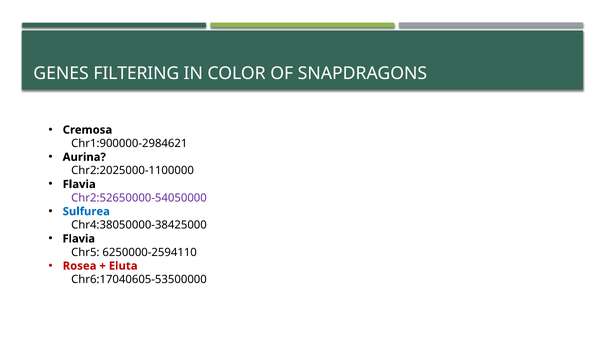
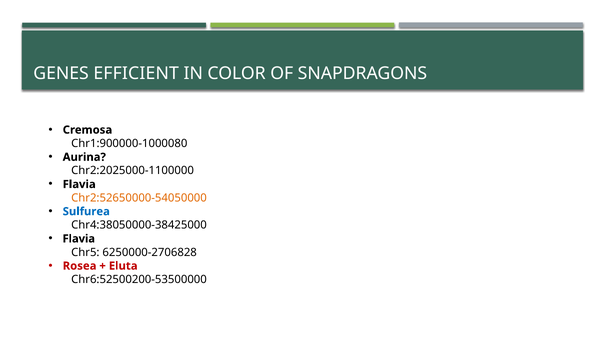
FILTERING: FILTERING -> EFFICIENT
Chr1:900000-2984621: Chr1:900000-2984621 -> Chr1:900000-1000080
Chr2:52650000-54050000 colour: purple -> orange
6250000-2594110: 6250000-2594110 -> 6250000-2706828
Chr6:17040605-53500000: Chr6:17040605-53500000 -> Chr6:52500200-53500000
